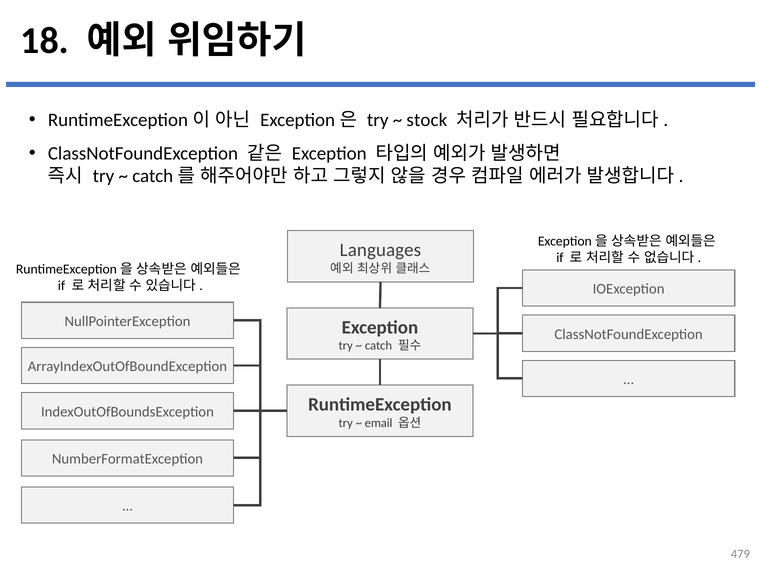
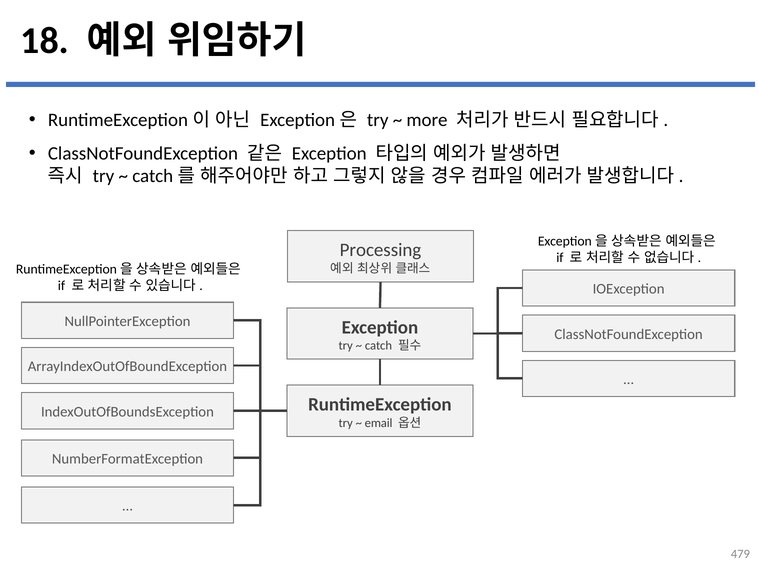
stock: stock -> more
Languages: Languages -> Processing
